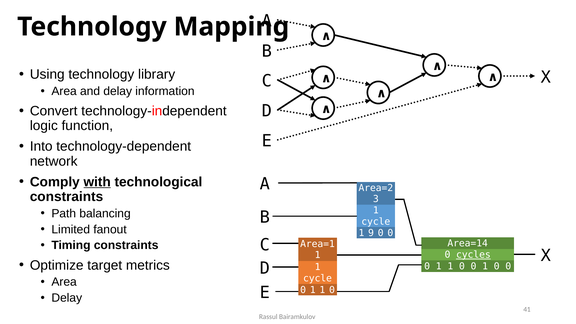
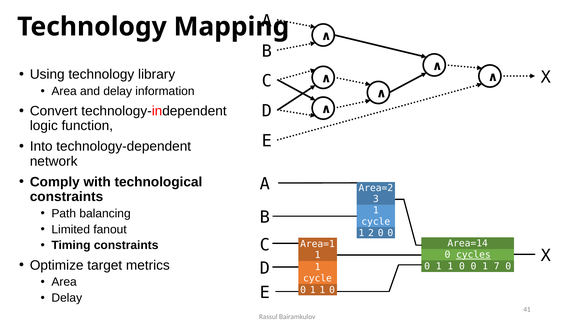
with underline: present -> none
9: 9 -> 2
0 1 0: 0 -> 7
